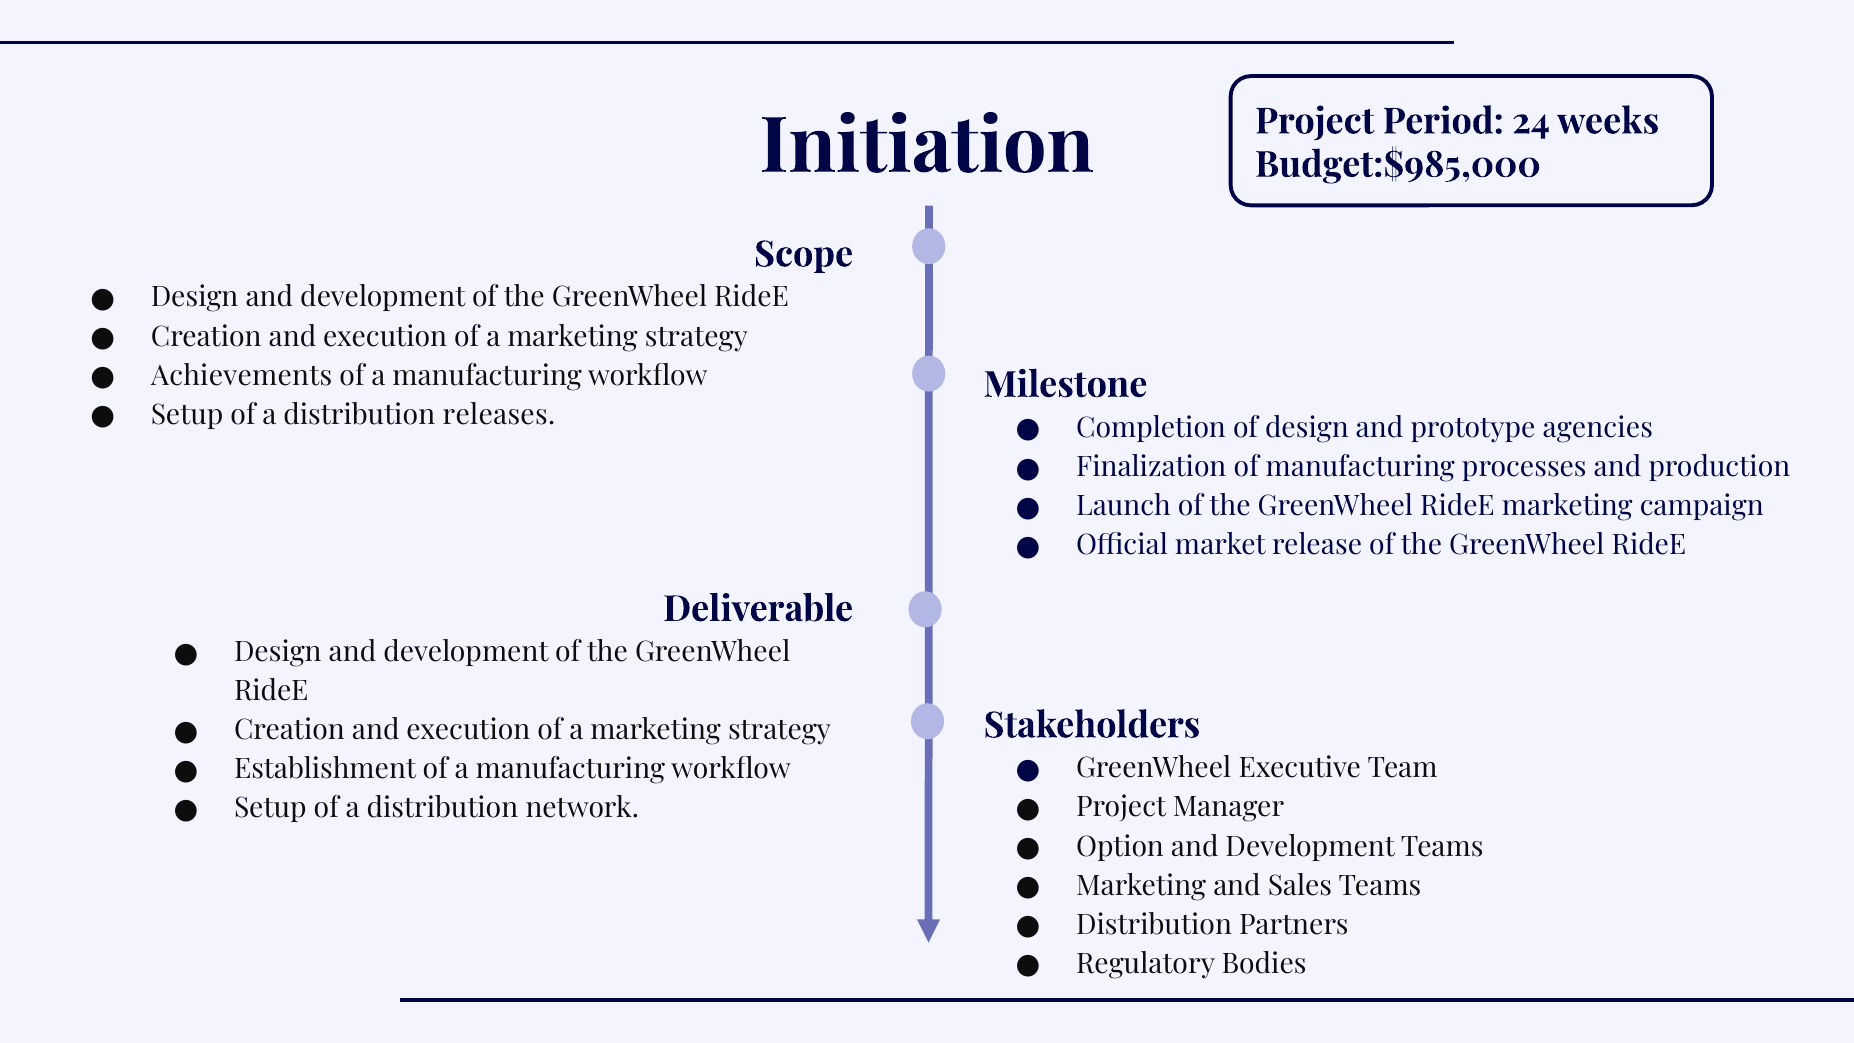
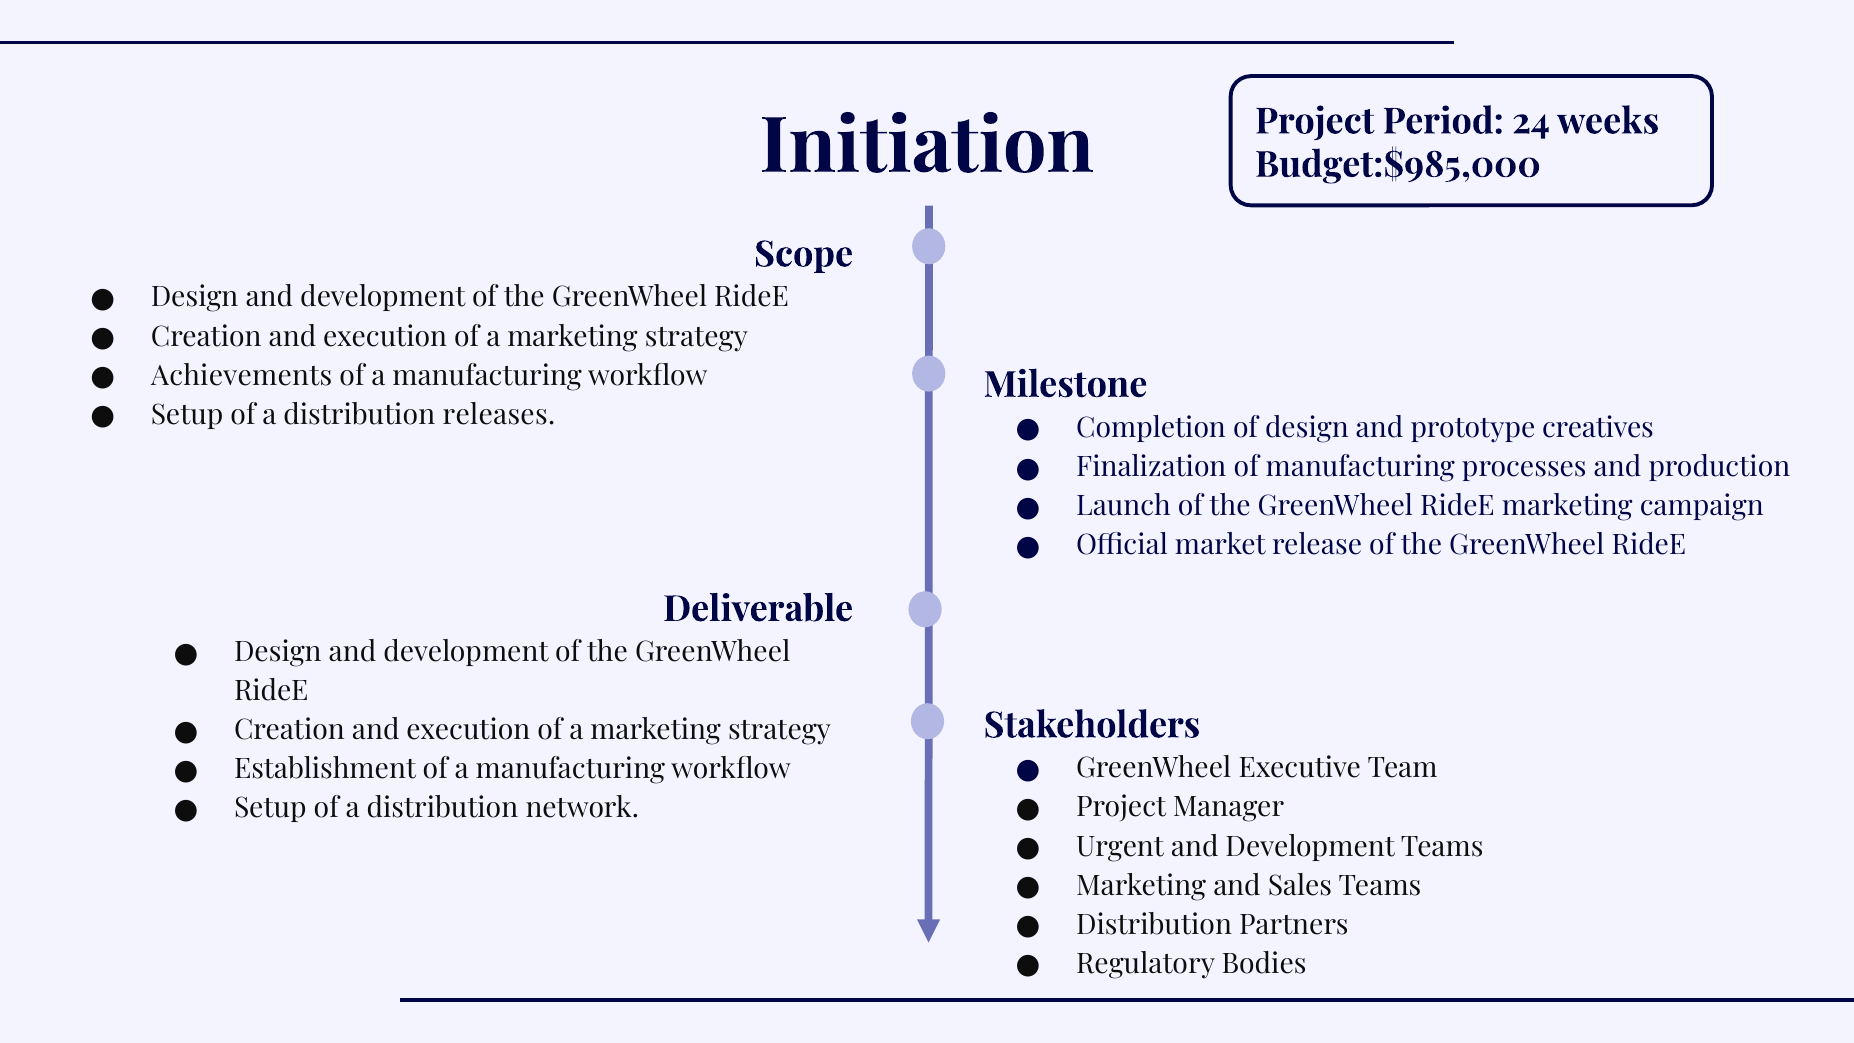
agencies: agencies -> creatives
Option: Option -> Urgent
